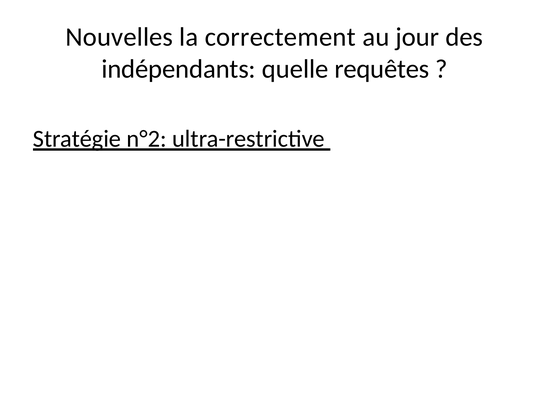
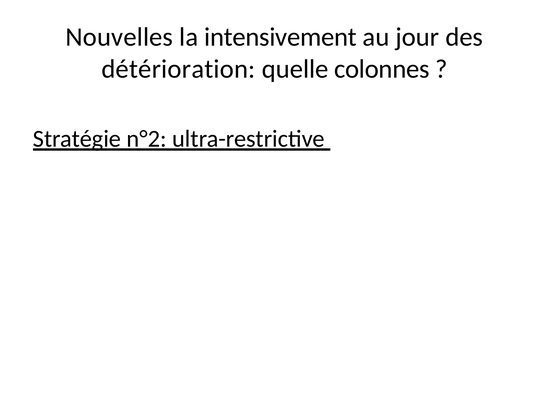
correctement: correctement -> intensivement
indépendants: indépendants -> détérioration
requêtes: requêtes -> colonnes
